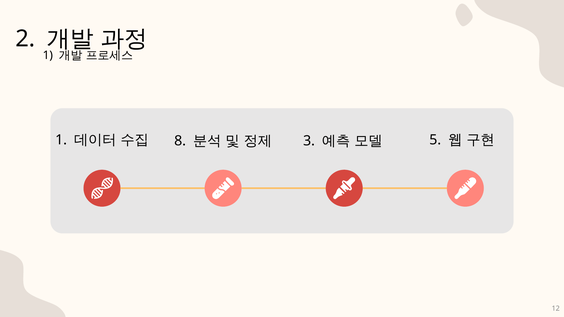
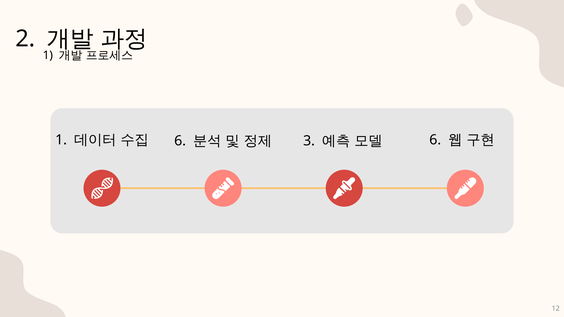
8 at (180, 141): 8 -> 6
5 at (435, 140): 5 -> 6
